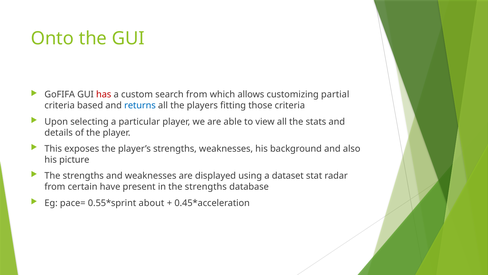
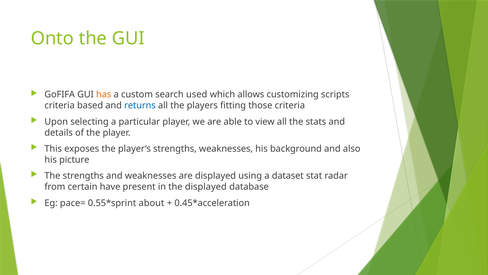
has colour: red -> orange
search from: from -> used
partial: partial -> scripts
in the strengths: strengths -> displayed
